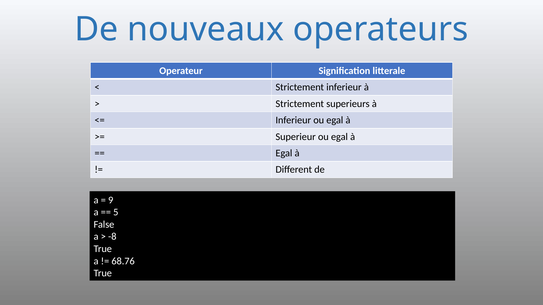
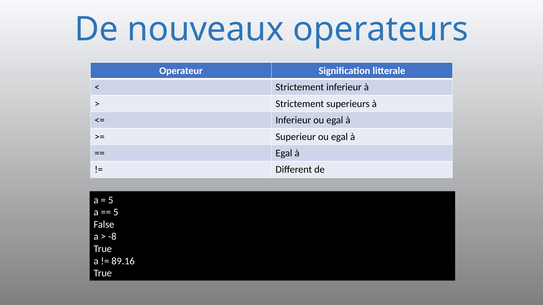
9 at (111, 200): 9 -> 5
68.76: 68.76 -> 89.16
